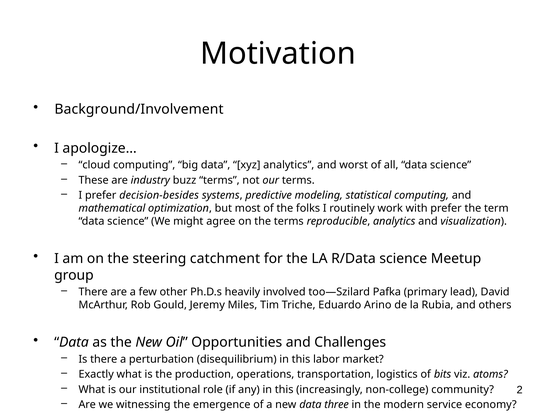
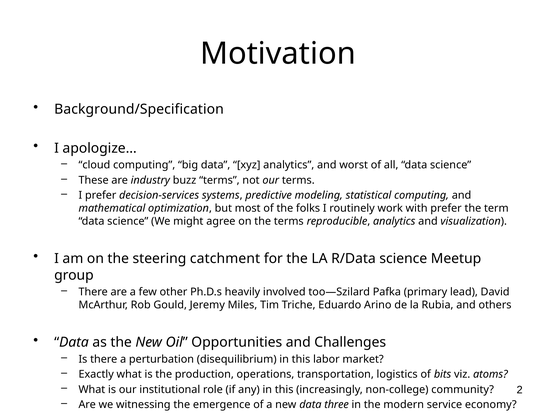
Background/Involvement: Background/Involvement -> Background/Specification
decision-besides: decision-besides -> decision-services
